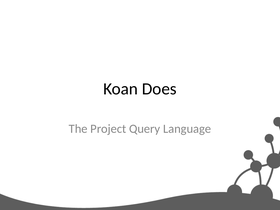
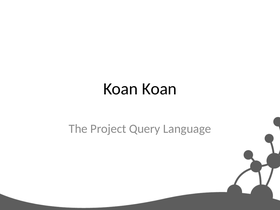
Koan Does: Does -> Koan
